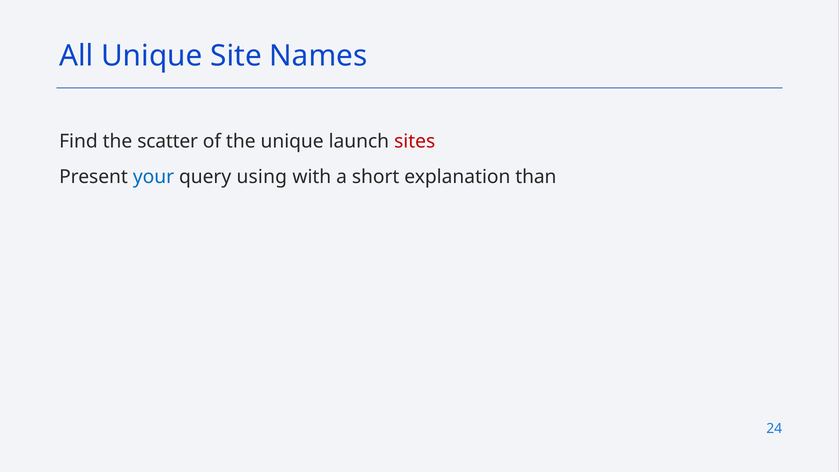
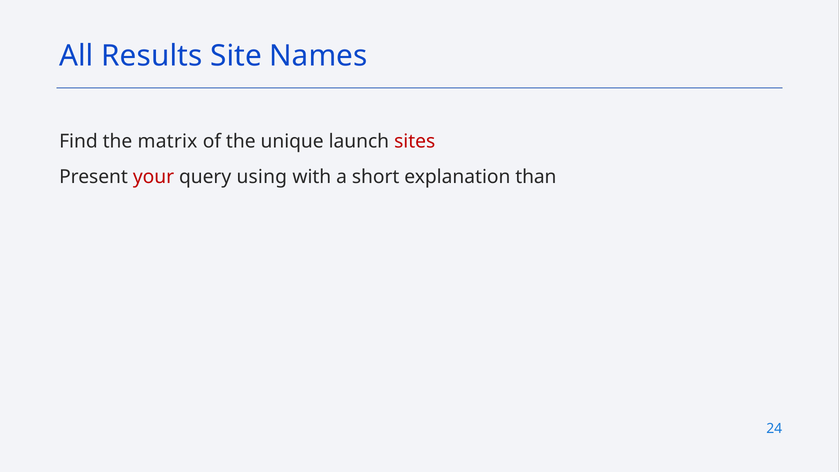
All Unique: Unique -> Results
scatter: scatter -> matrix
your colour: blue -> red
